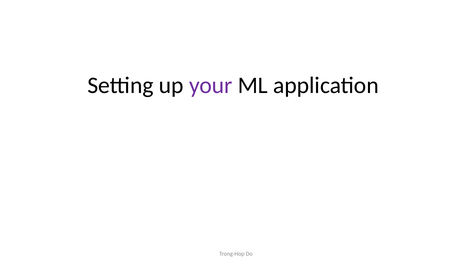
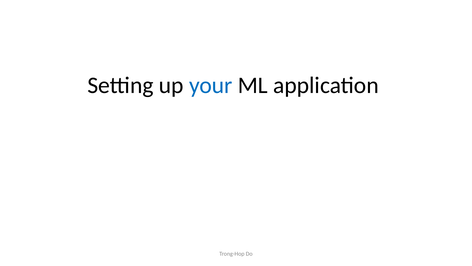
your colour: purple -> blue
